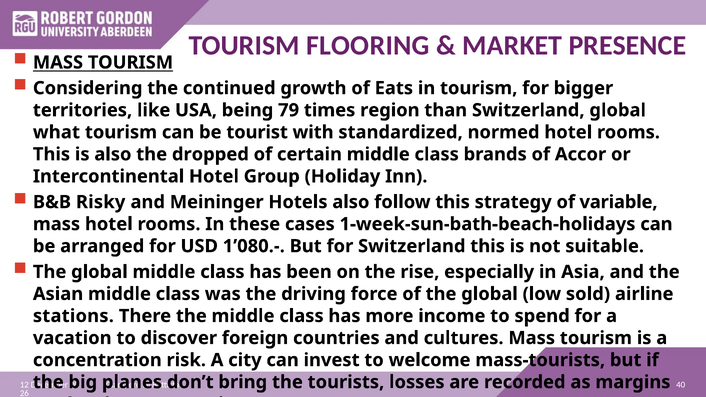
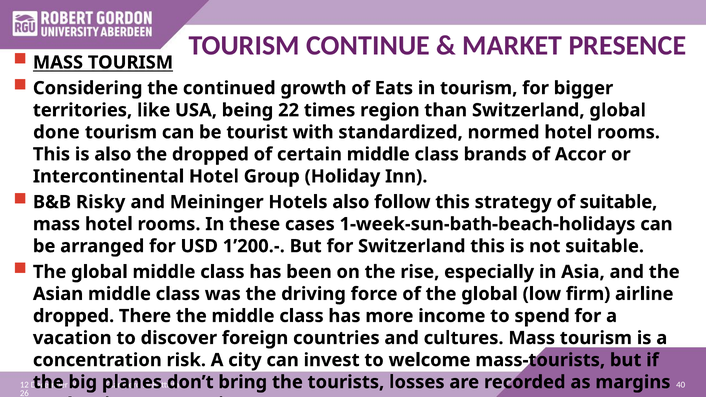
FLOORING: FLOORING -> CONTINUE
79: 79 -> 22
what: what -> done
of variable: variable -> suitable
1’080.-: 1’080.- -> 1’200.-
sold: sold -> firm
stations at (73, 316): stations -> dropped
